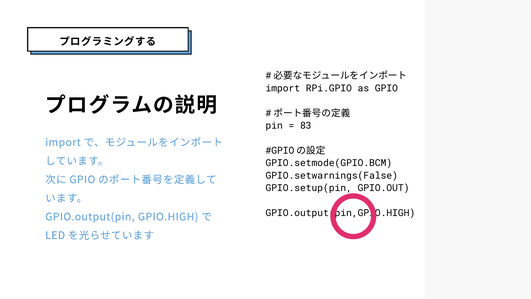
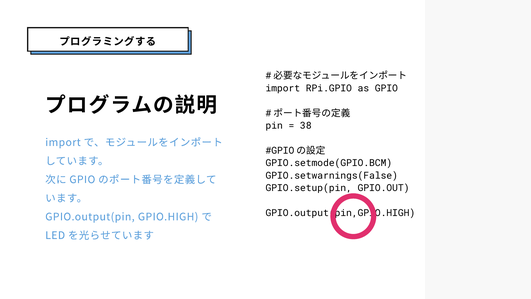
83: 83 -> 38
